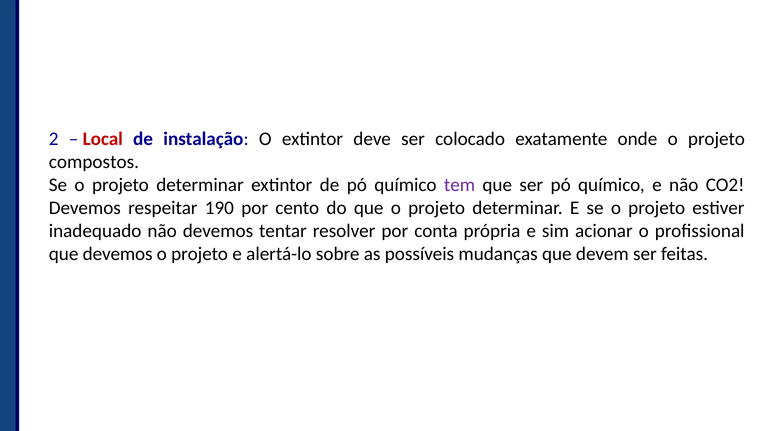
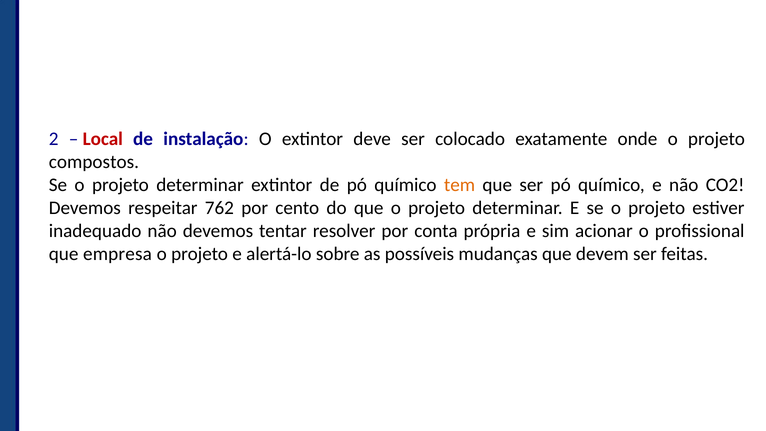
tem colour: purple -> orange
190: 190 -> 762
que devemos: devemos -> empresa
